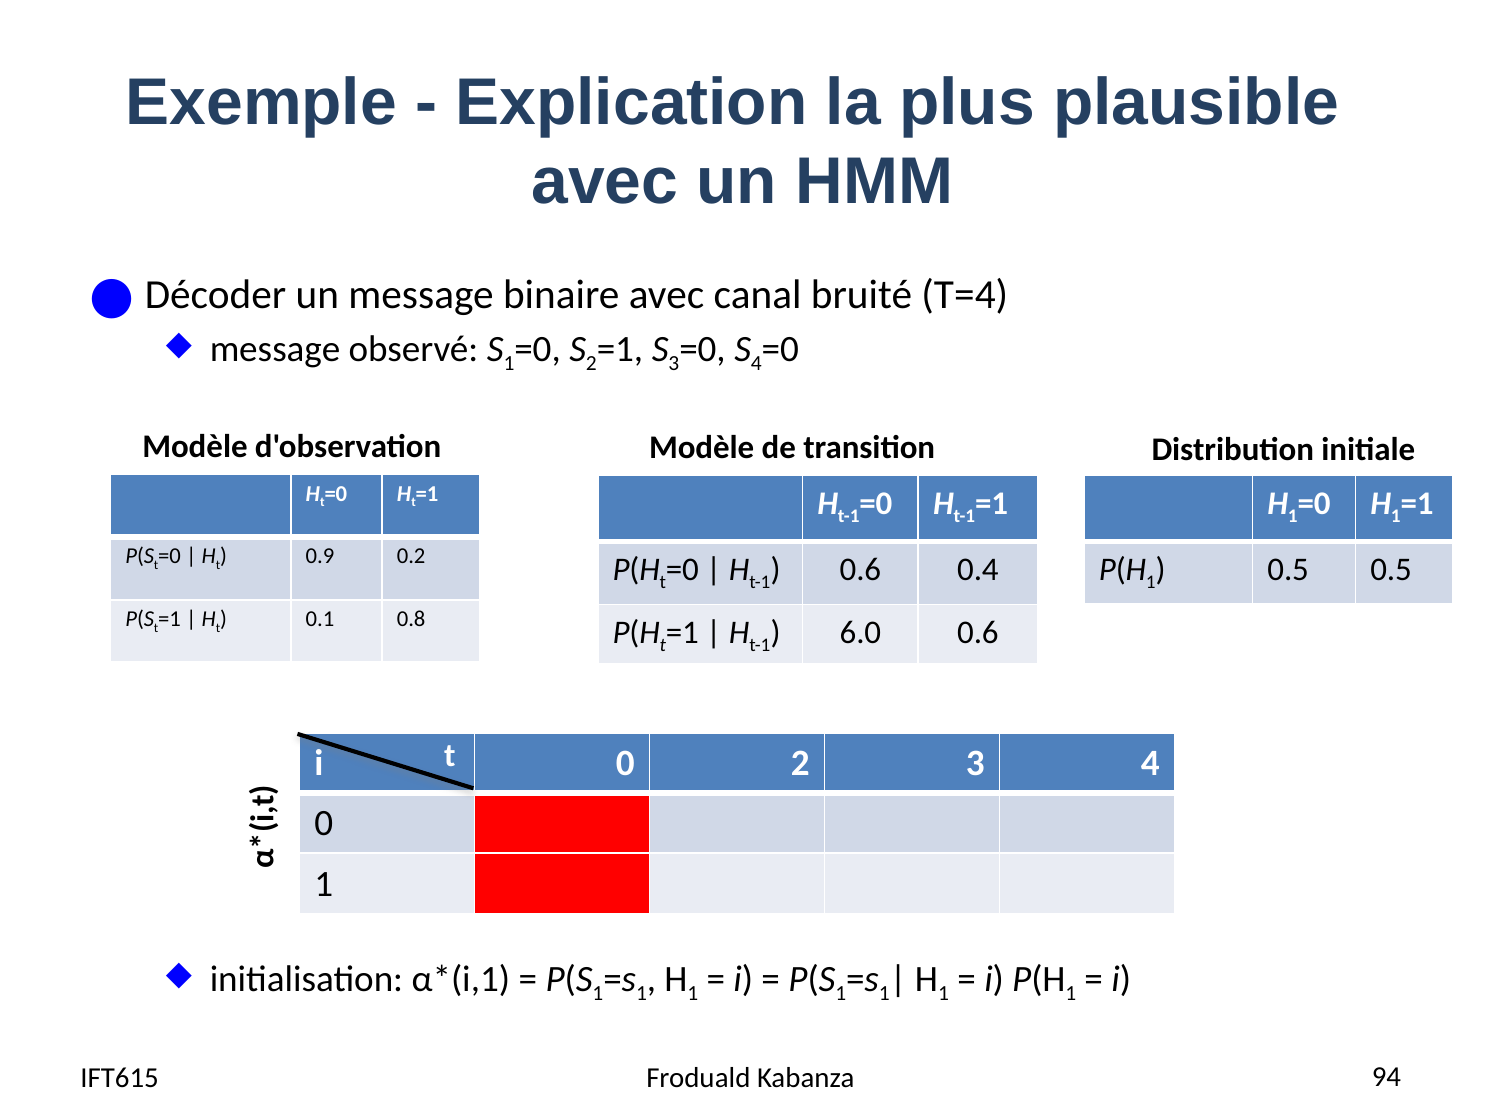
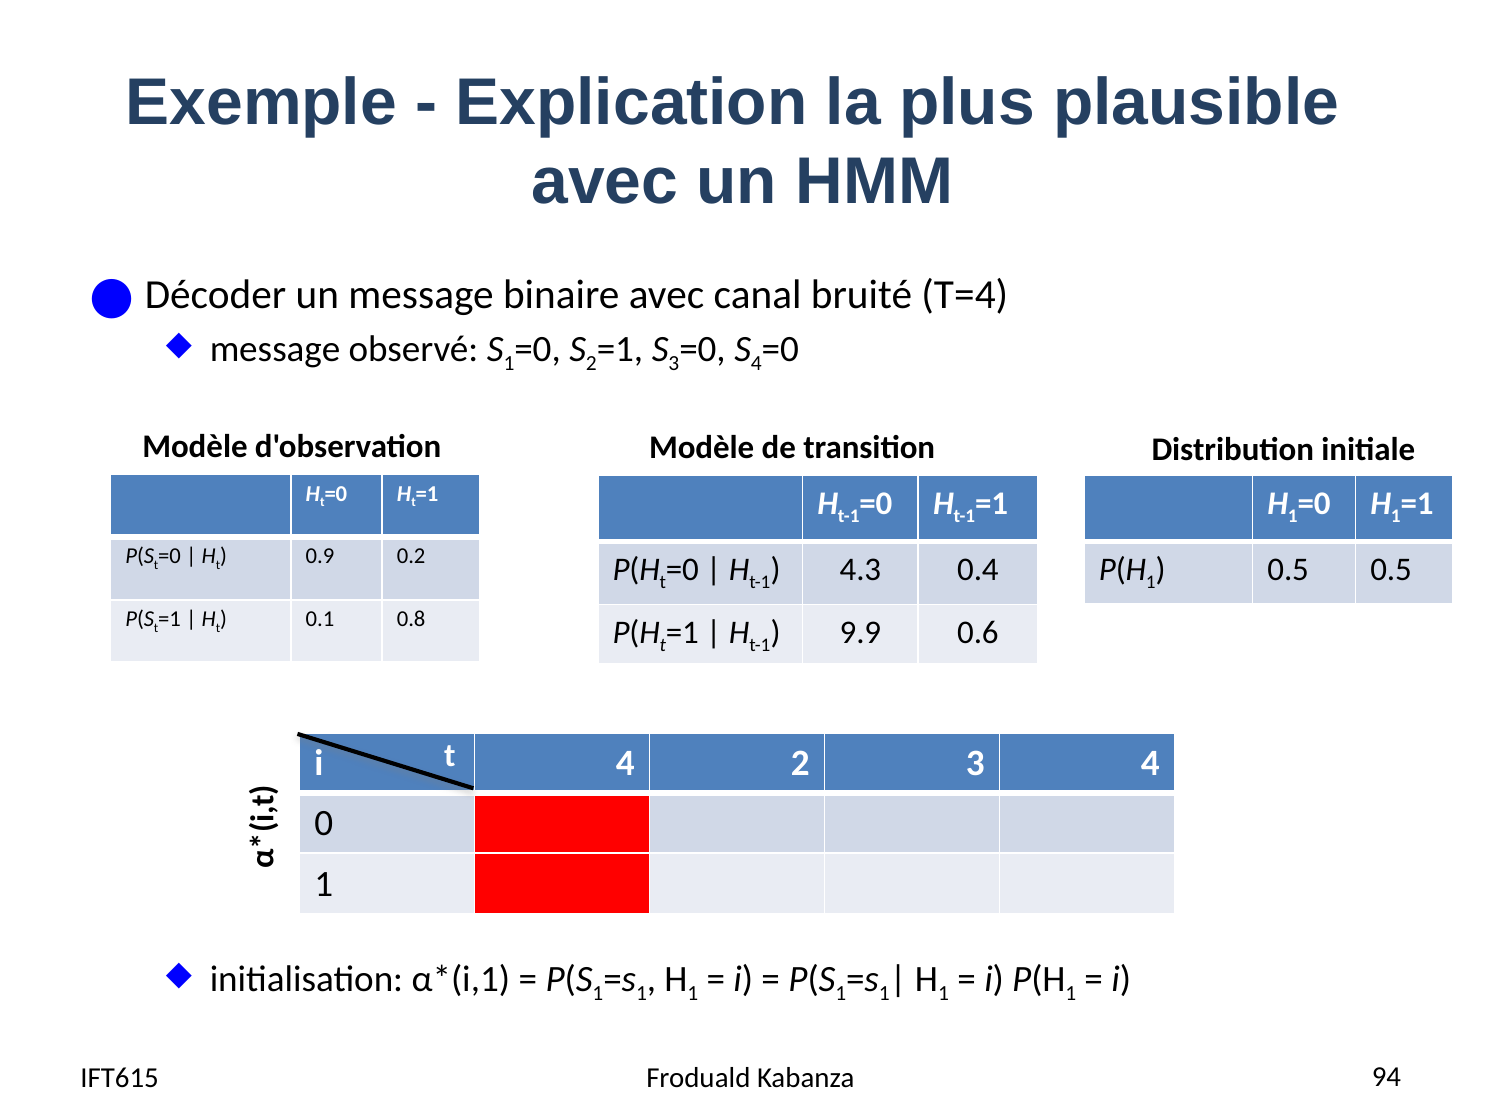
0.6 at (860, 569): 0.6 -> 4.3
6.0: 6.0 -> 9.9
0 at (625, 763): 0 -> 4
